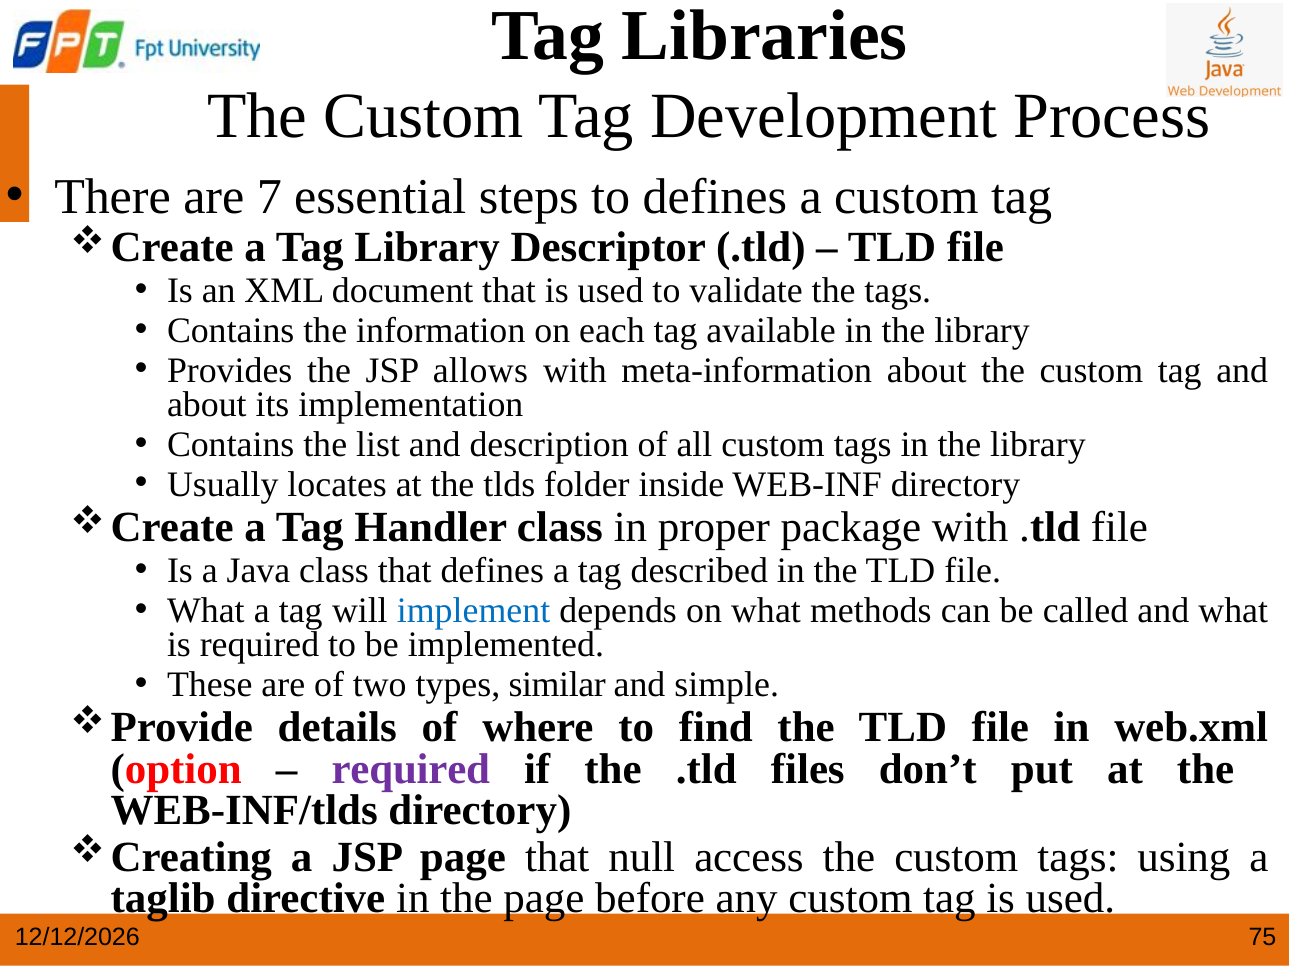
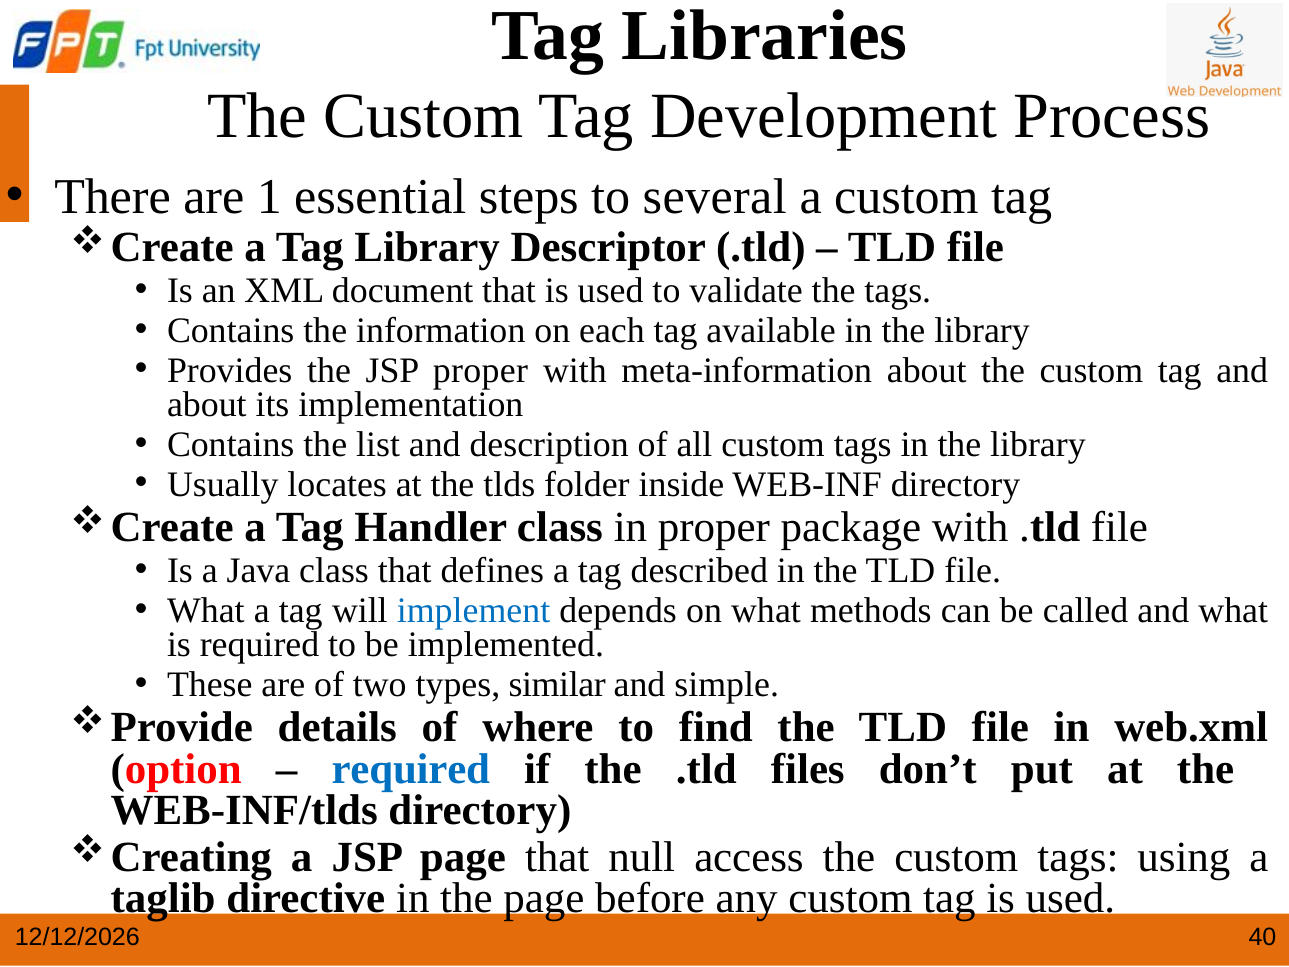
7: 7 -> 1
to defines: defines -> several
JSP allows: allows -> proper
required at (411, 769) colour: purple -> blue
75: 75 -> 40
